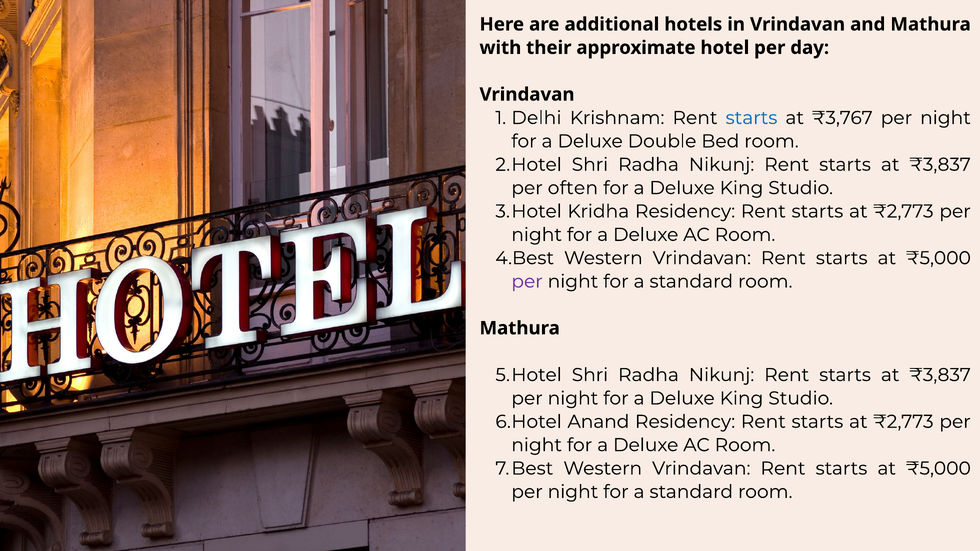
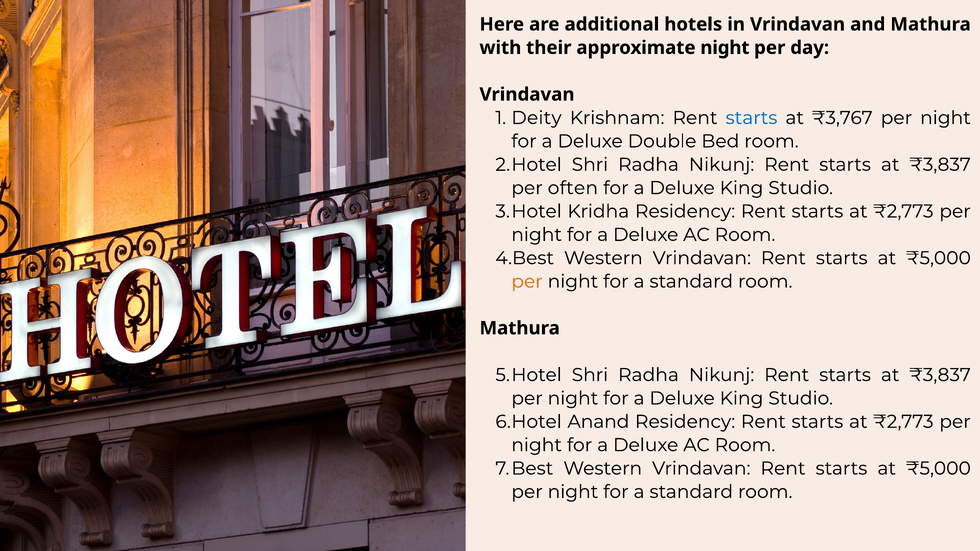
approximate hotel: hotel -> night
Delhi: Delhi -> Deity
per at (527, 282) colour: purple -> orange
